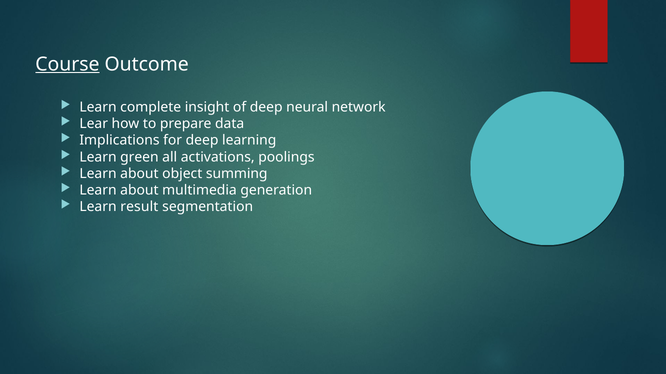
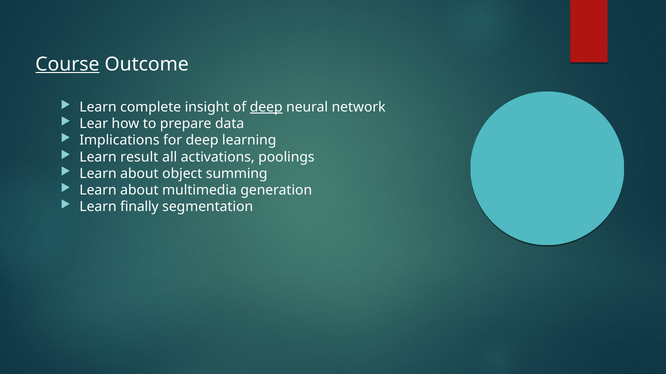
deep at (266, 107) underline: none -> present
green: green -> result
result: result -> finally
